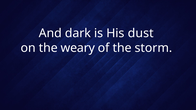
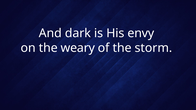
dust: dust -> envy
